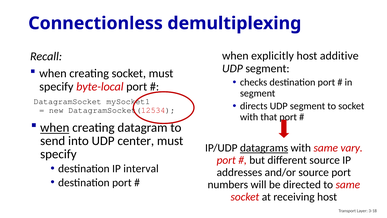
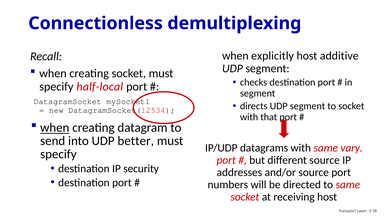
byte-local: byte-local -> half-local
center: center -> better
datagrams underline: present -> none
interval: interval -> security
